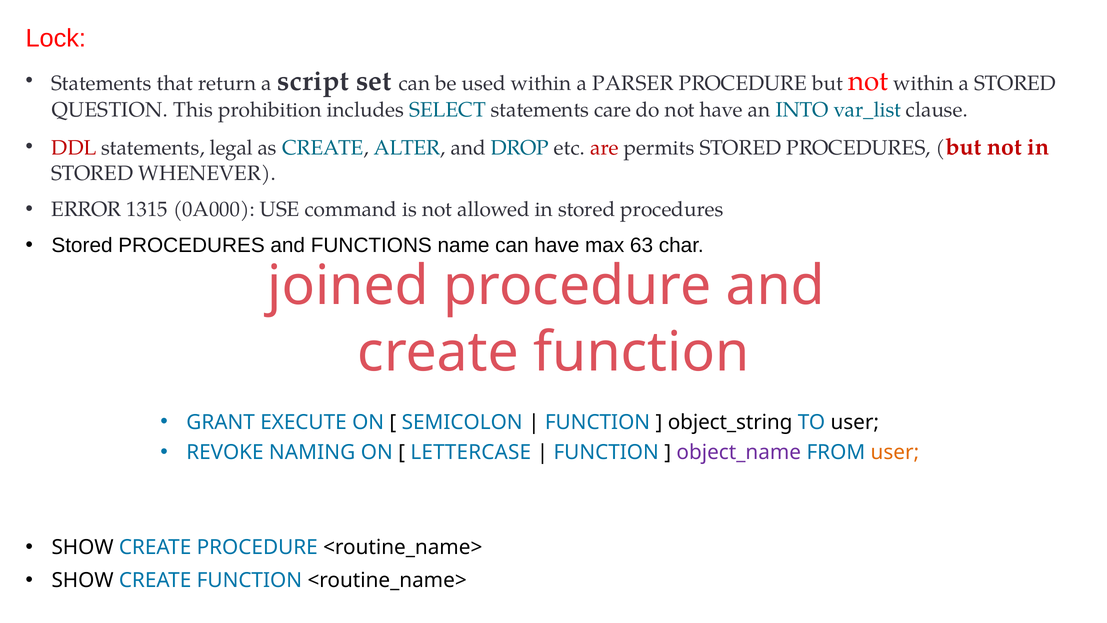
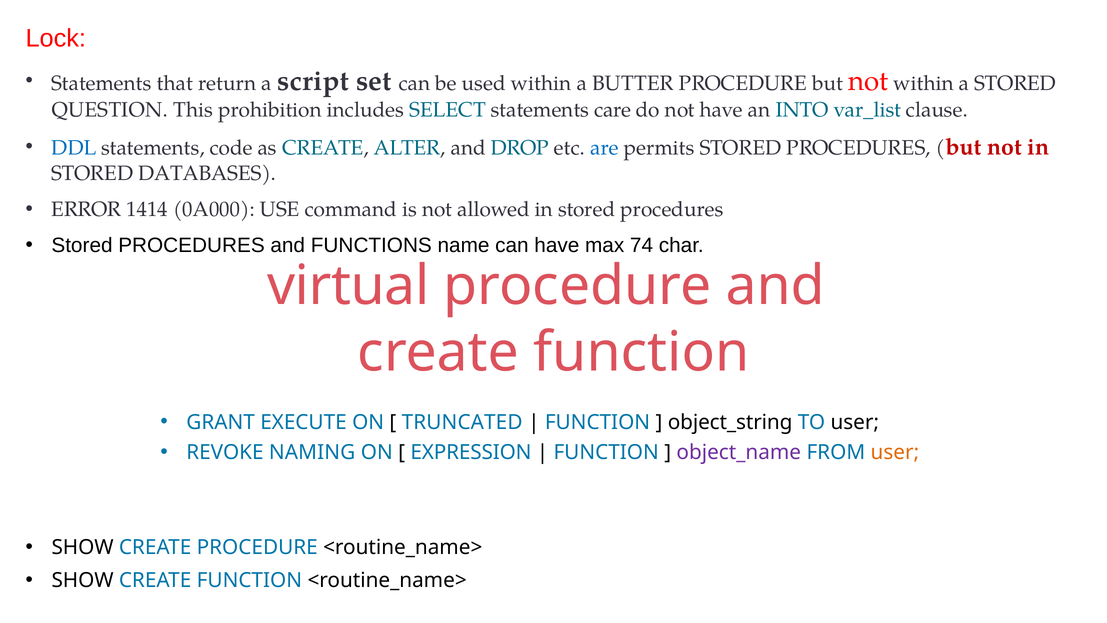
PARSER: PARSER -> BUTTER
DDL colour: red -> blue
legal: legal -> code
are colour: red -> blue
WHENEVER: WHENEVER -> DATABASES
1315: 1315 -> 1414
63: 63 -> 74
joined: joined -> virtual
SEMICOLON: SEMICOLON -> TRUNCATED
LETTERCASE: LETTERCASE -> EXPRESSION
